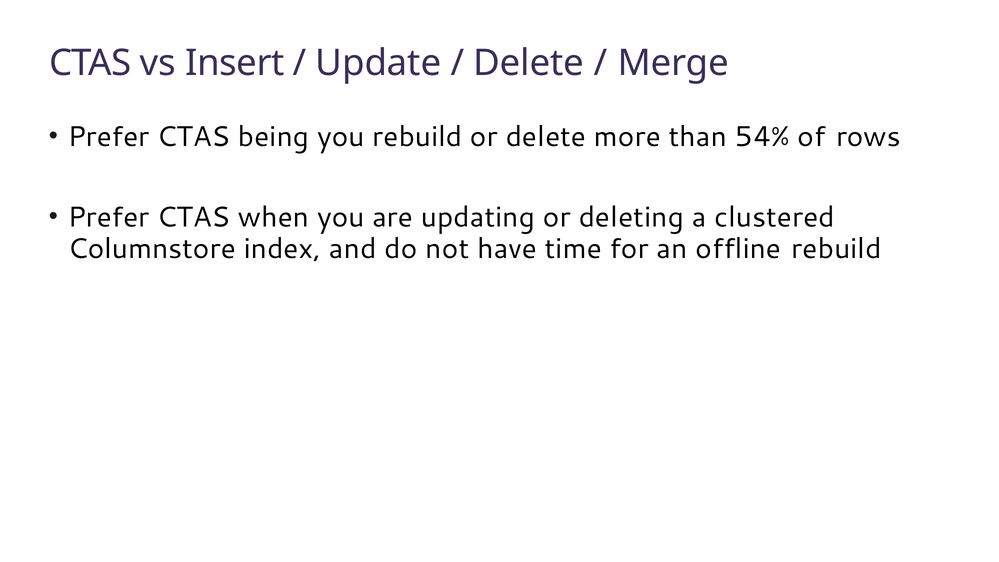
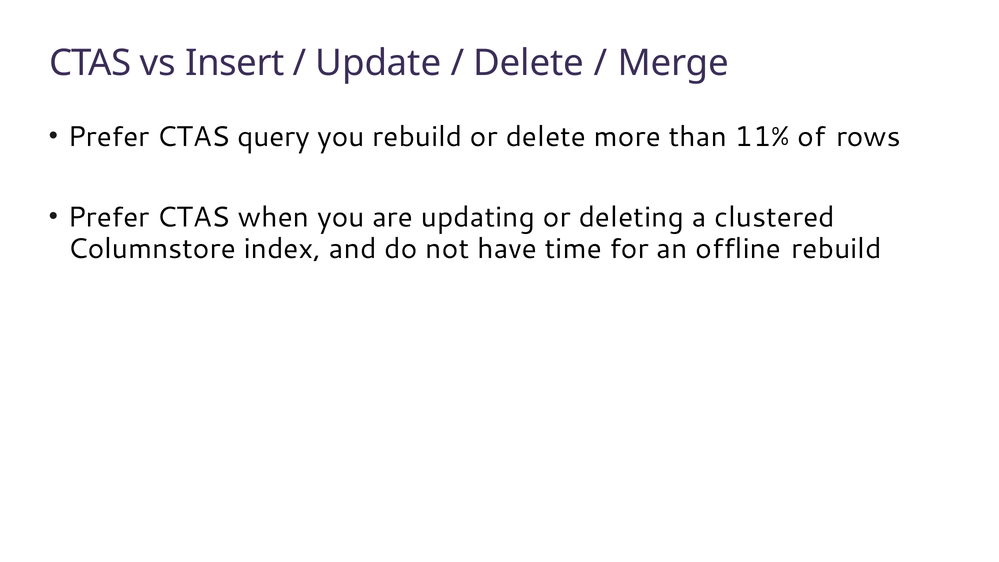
being: being -> query
54%: 54% -> 11%
